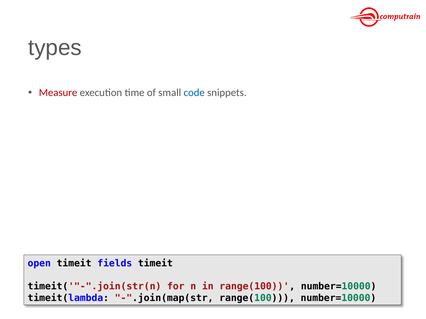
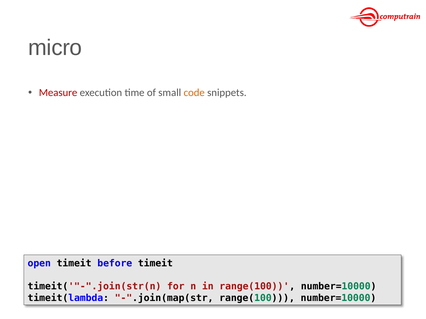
types: types -> micro
code colour: blue -> orange
fields: fields -> before
